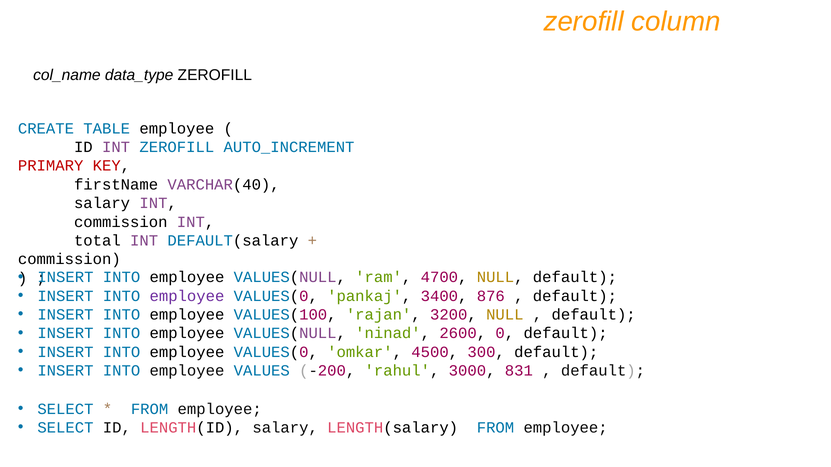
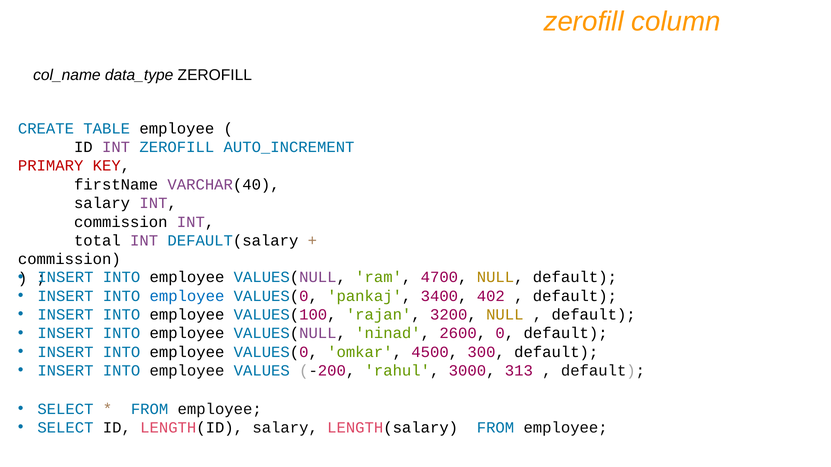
employee at (187, 296) colour: purple -> blue
876: 876 -> 402
831: 831 -> 313
